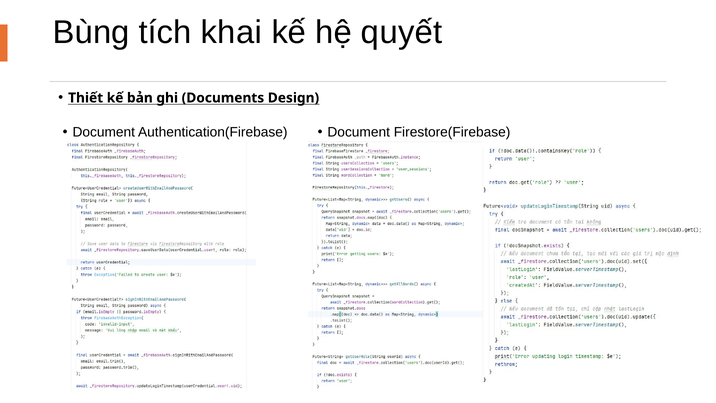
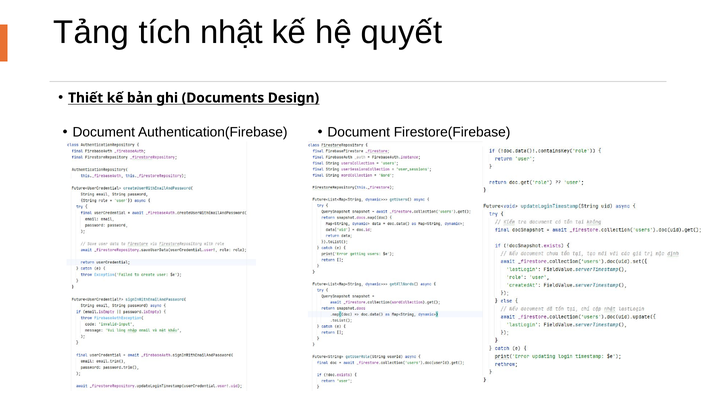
Bùng: Bùng -> Tảng
khai: khai -> nhật
